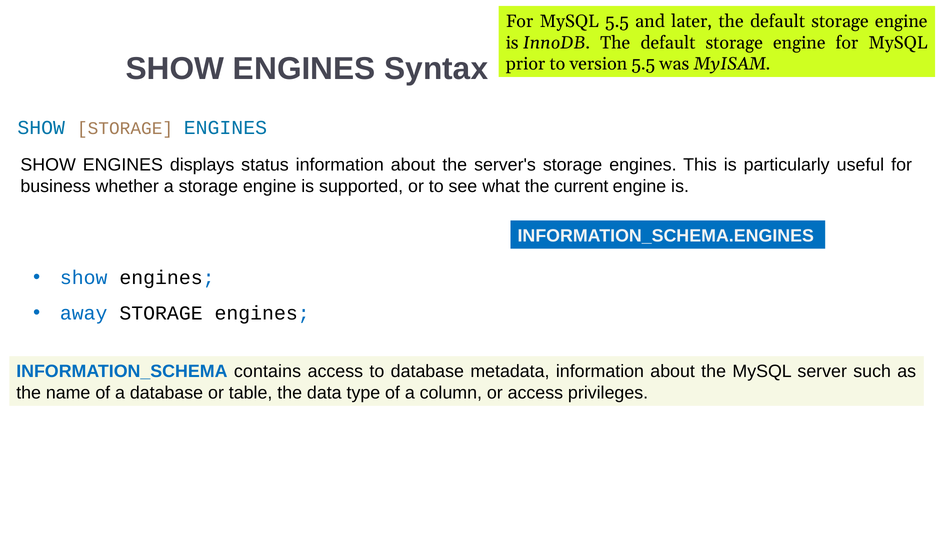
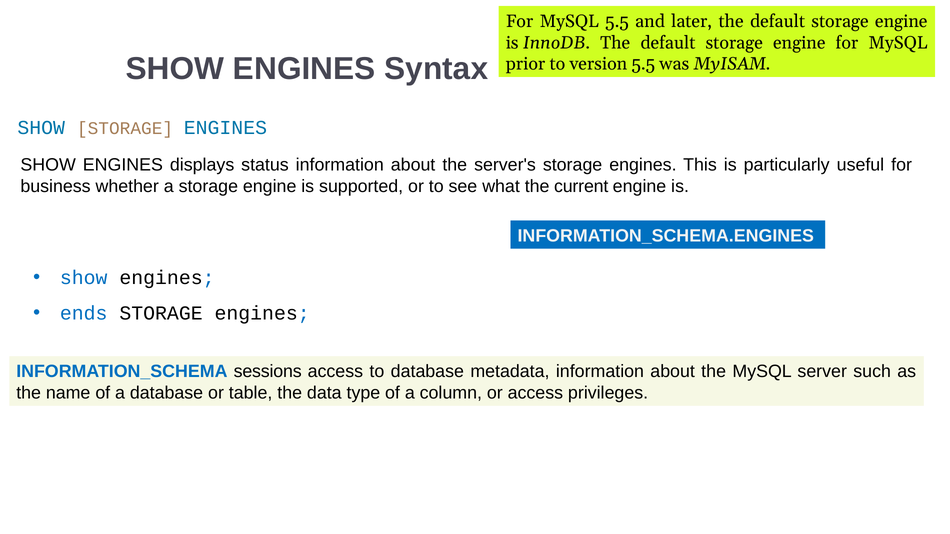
away: away -> ends
contains: contains -> sessions
